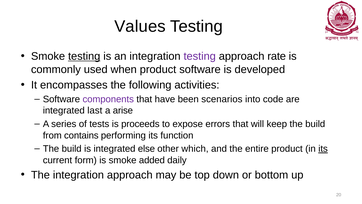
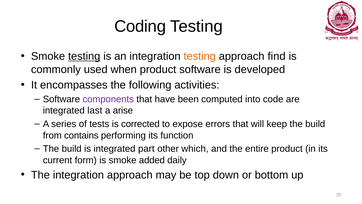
Values: Values -> Coding
testing at (200, 56) colour: purple -> orange
rate: rate -> find
scenarios: scenarios -> computed
proceeds: proceeds -> corrected
else: else -> part
its at (323, 149) underline: present -> none
